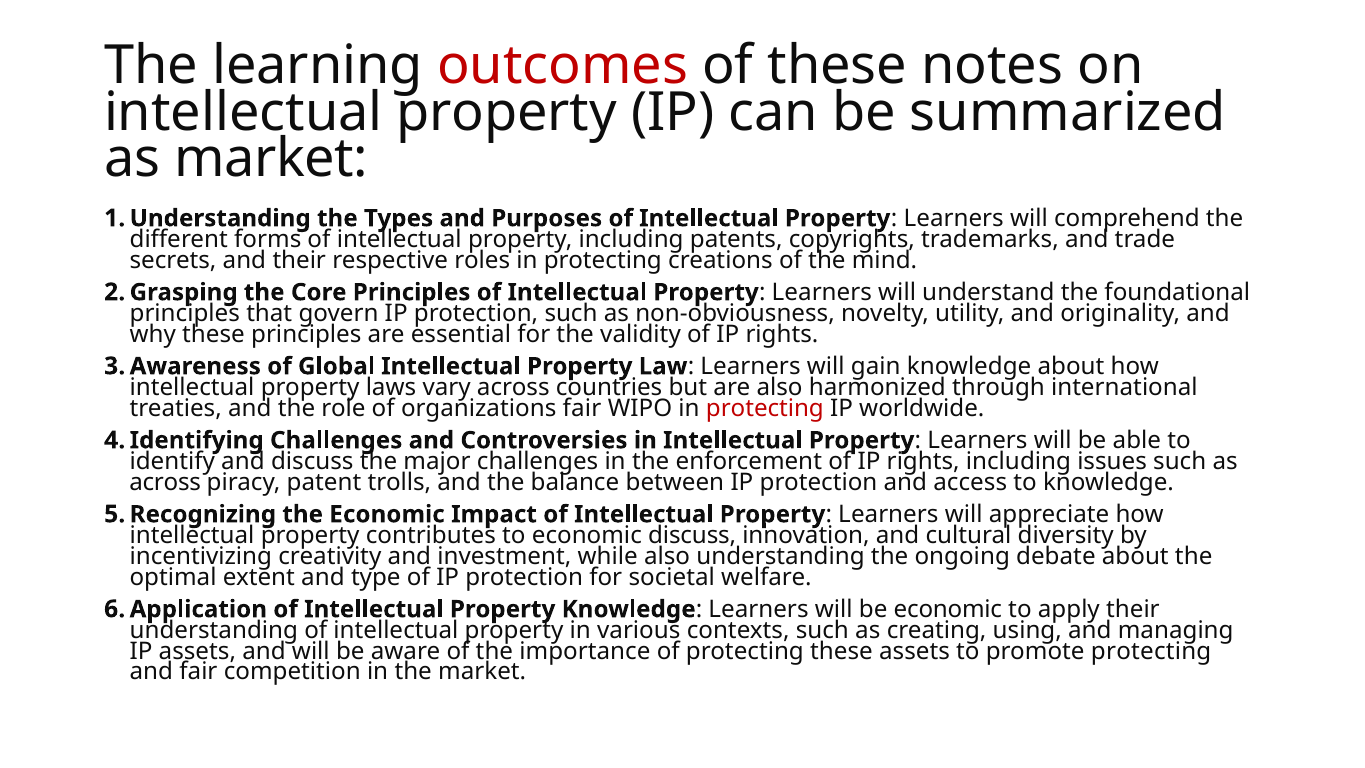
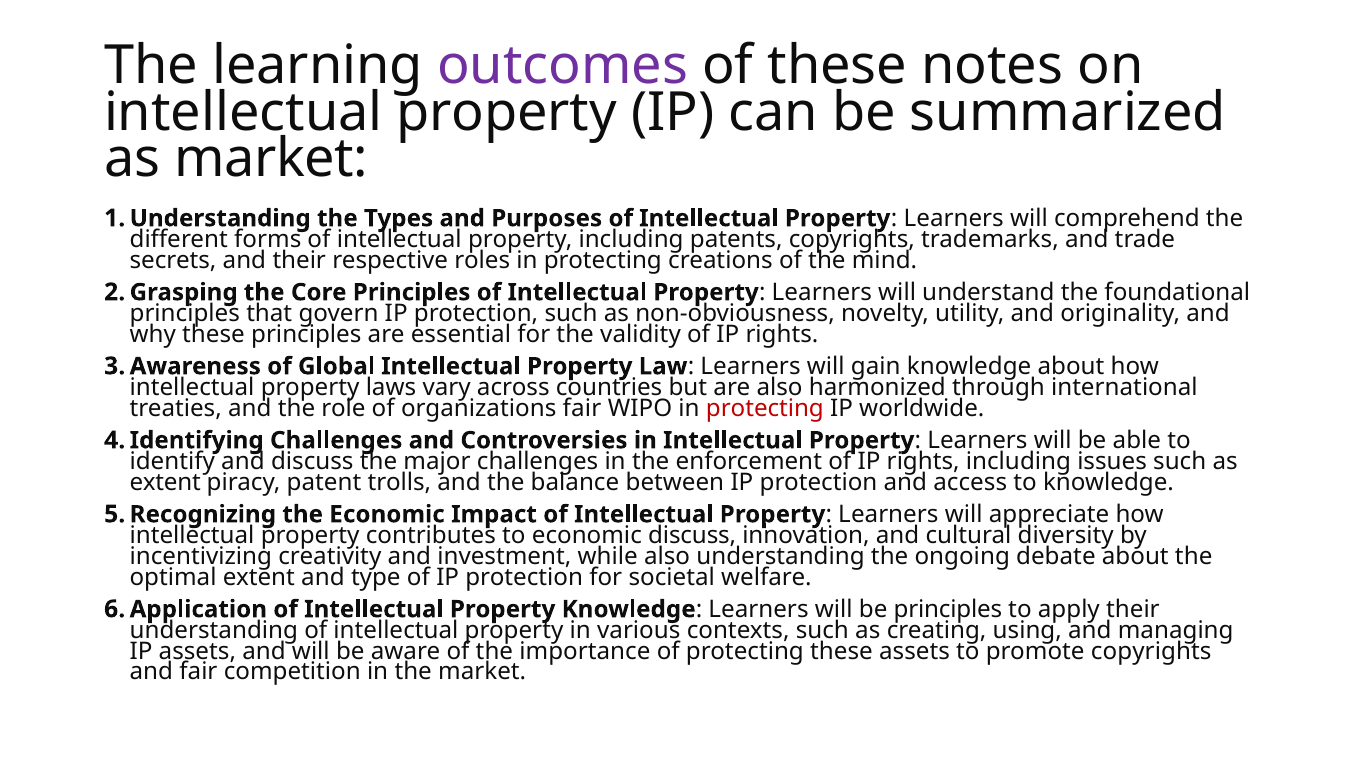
outcomes colour: red -> purple
across at (165, 482): across -> extent
be economic: economic -> principles
promote protecting: protecting -> copyrights
